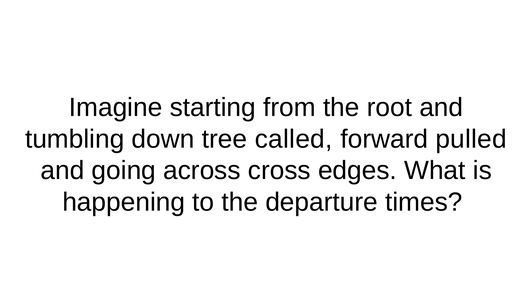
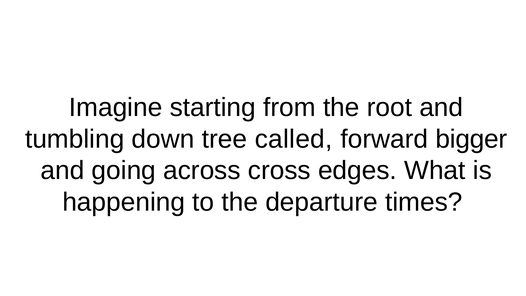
pulled: pulled -> bigger
